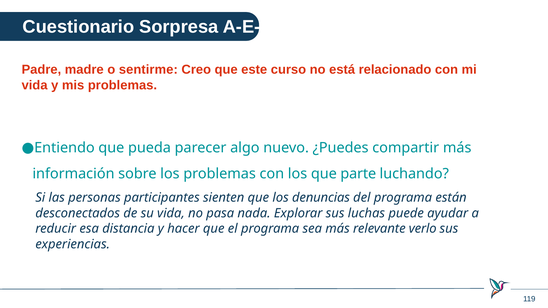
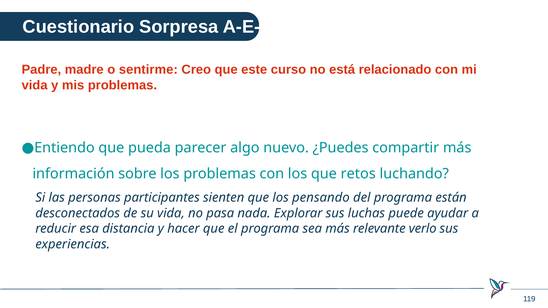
parte: parte -> retos
denuncias: denuncias -> pensando
